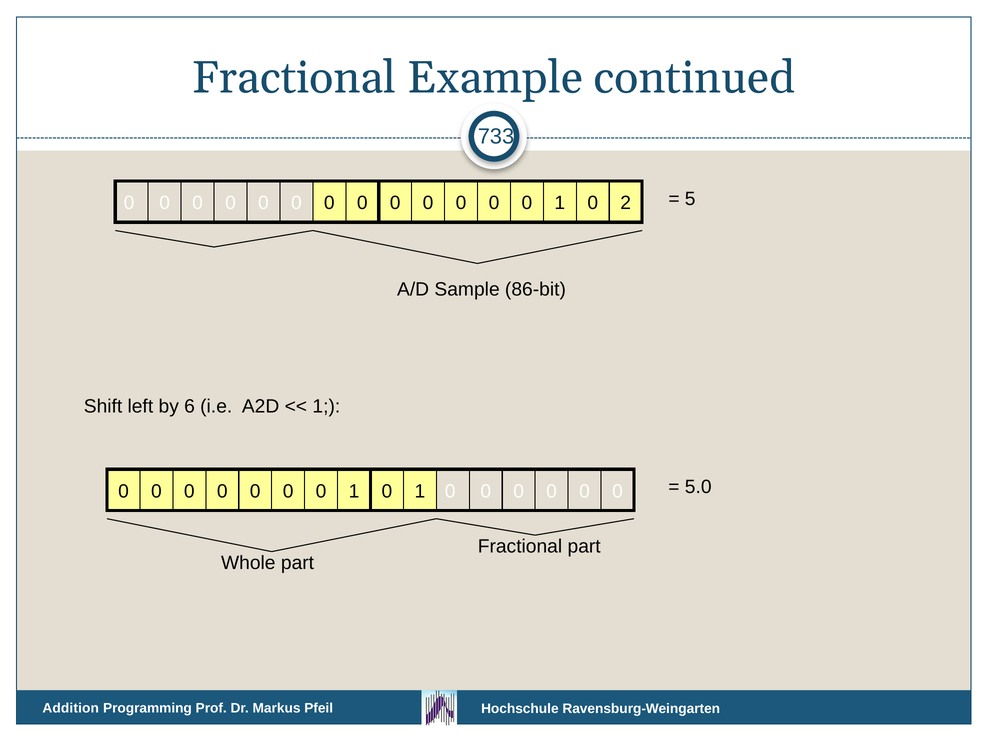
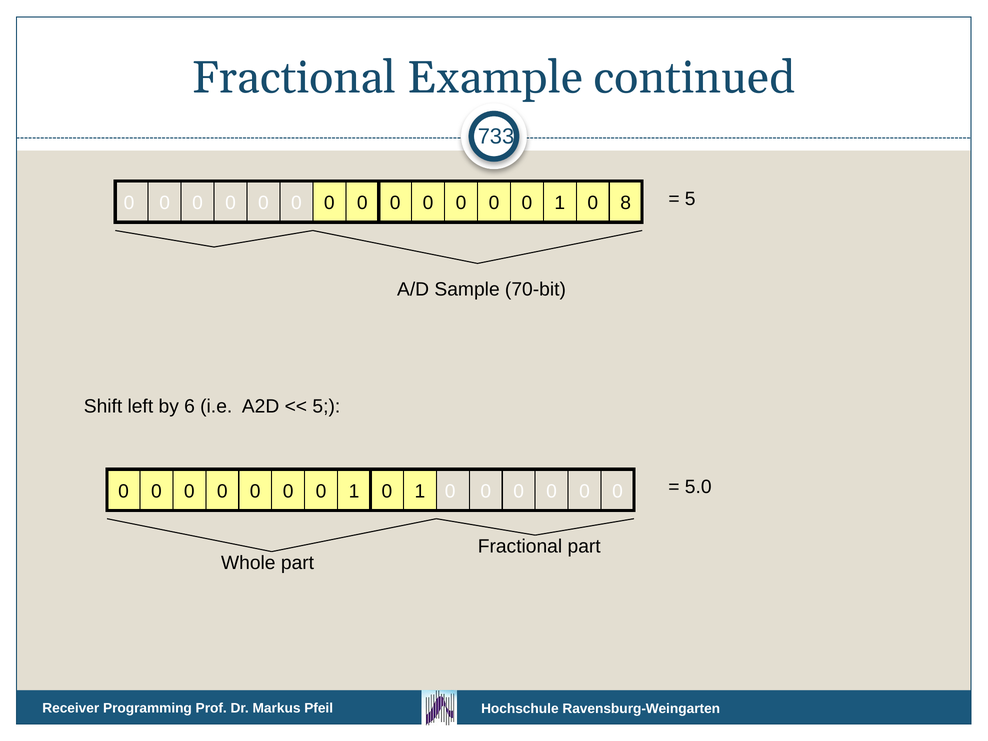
2: 2 -> 8
86-bit: 86-bit -> 70-bit
1 at (326, 406): 1 -> 5
Addition: Addition -> Receiver
